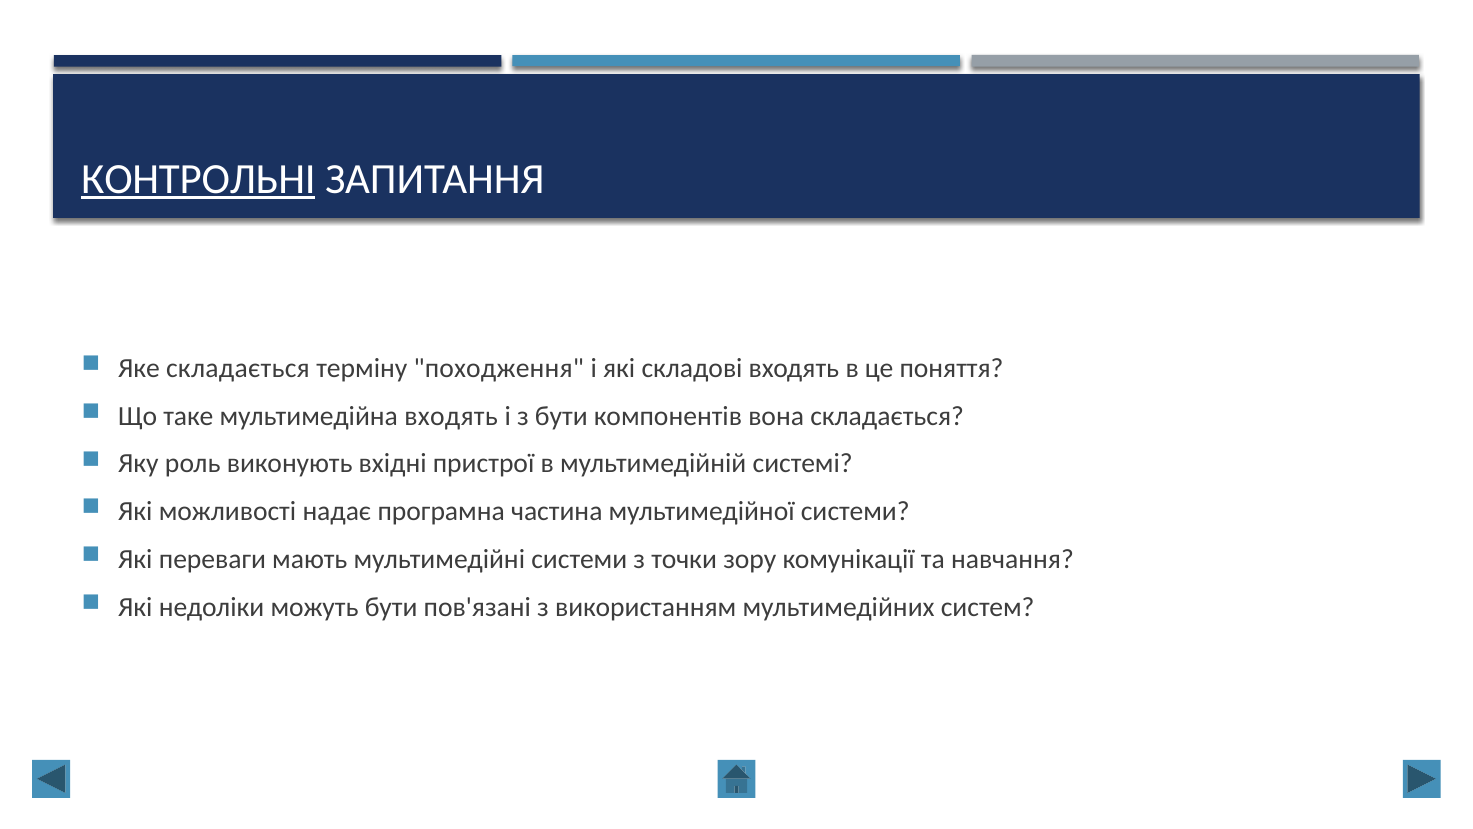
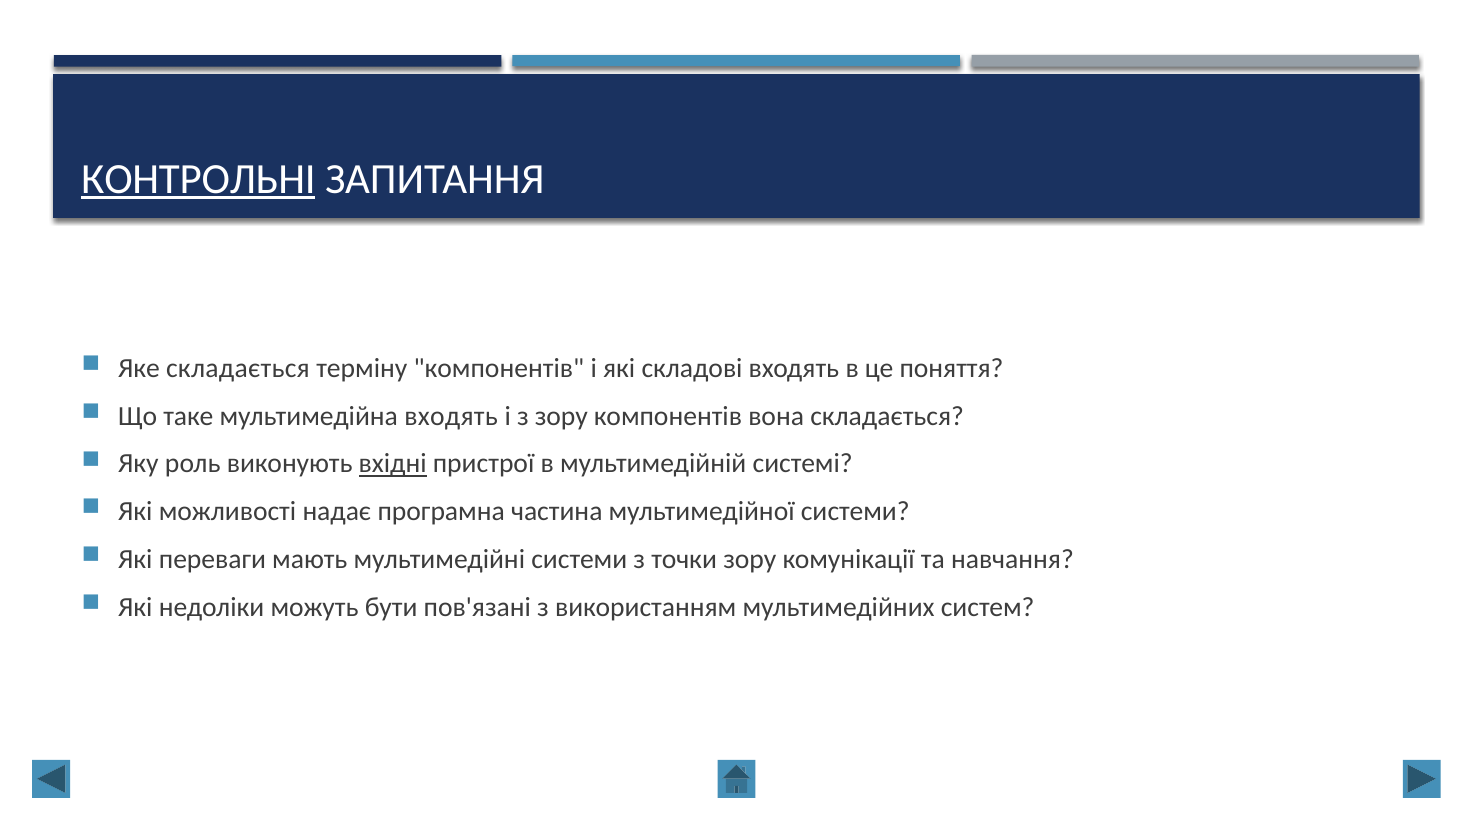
терміну походження: походження -> компонентів
з бути: бути -> зору
вхідні underline: none -> present
